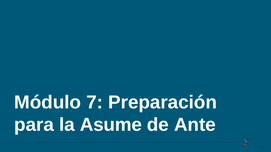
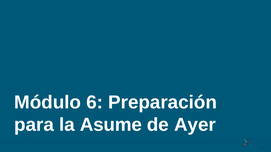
7: 7 -> 6
Ante: Ante -> Ayer
